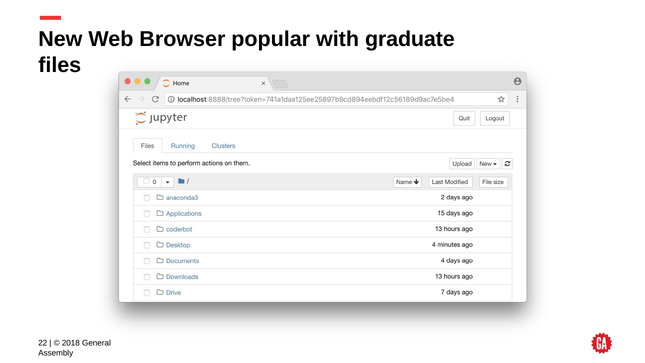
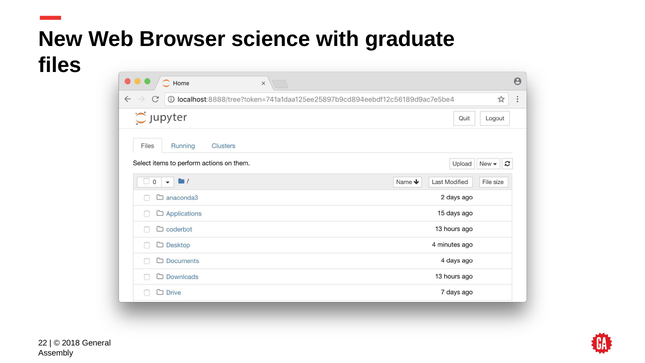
popular: popular -> science
